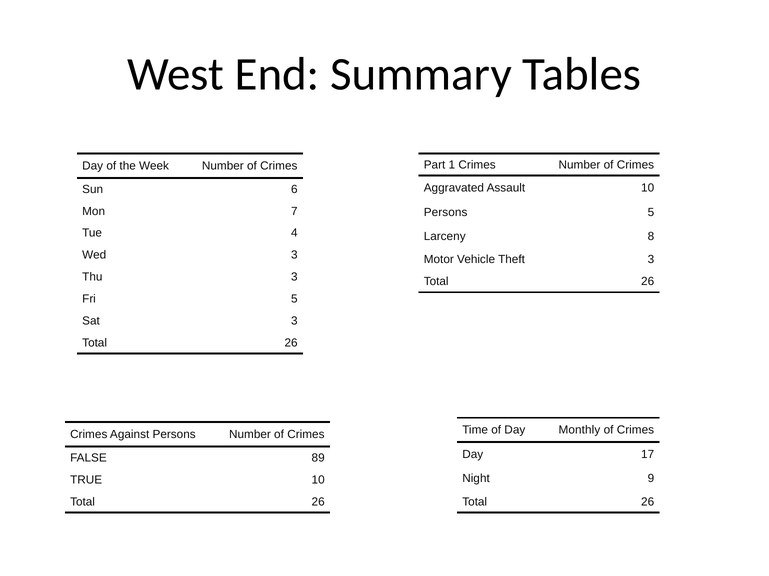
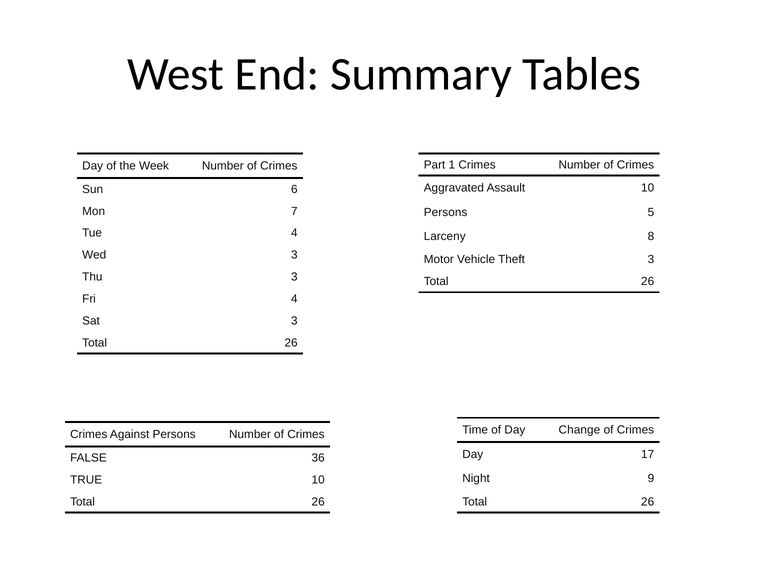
Fri 5: 5 -> 4
Monthly: Monthly -> Change
89: 89 -> 36
